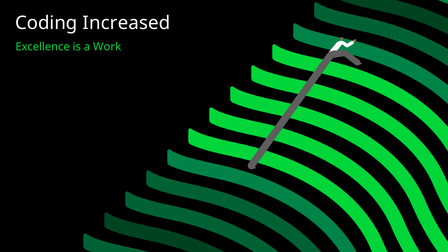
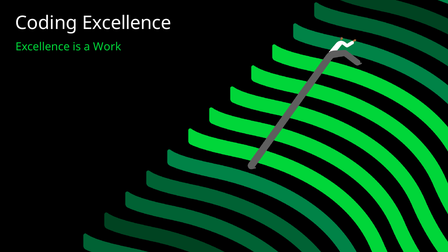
Coding Increased: Increased -> Excellence
